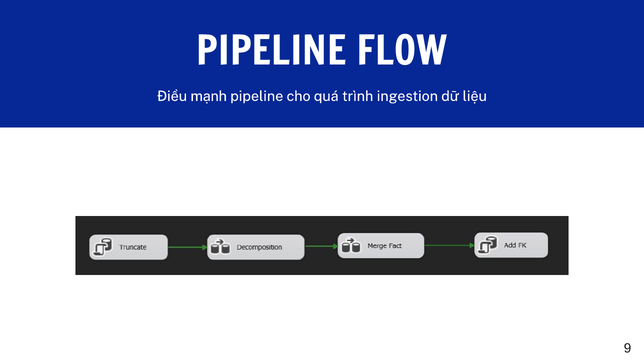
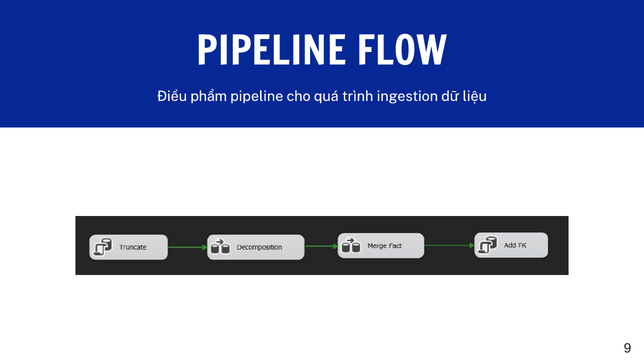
mạnh: mạnh -> phẩm
